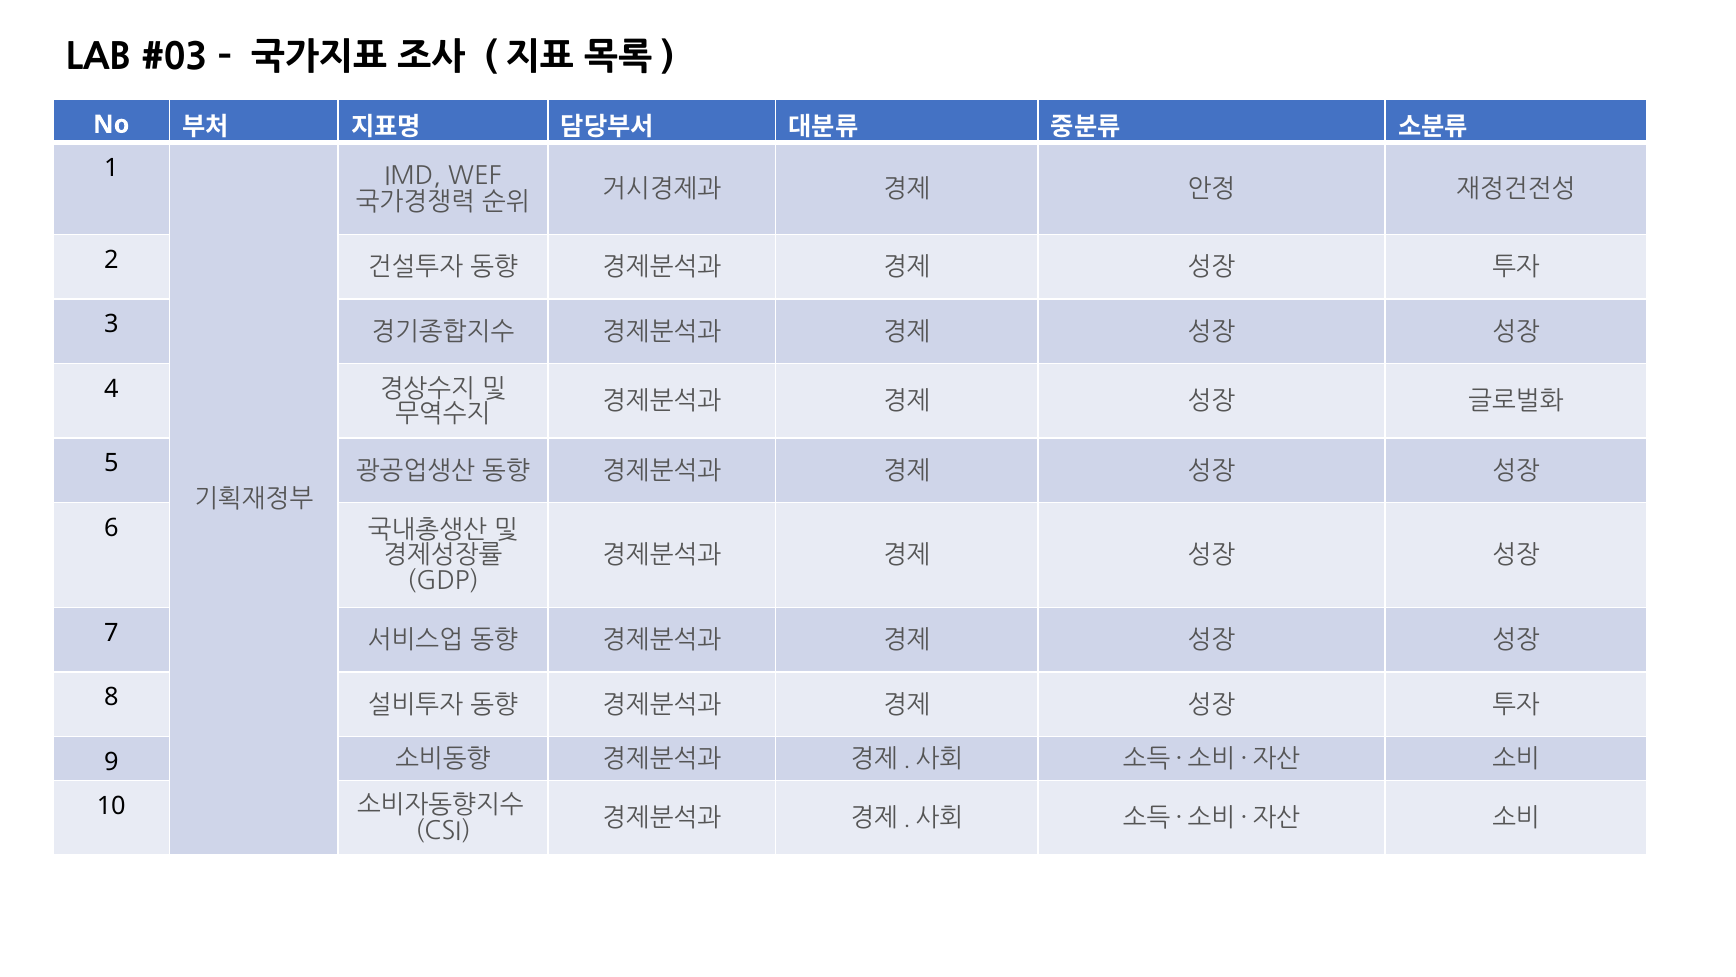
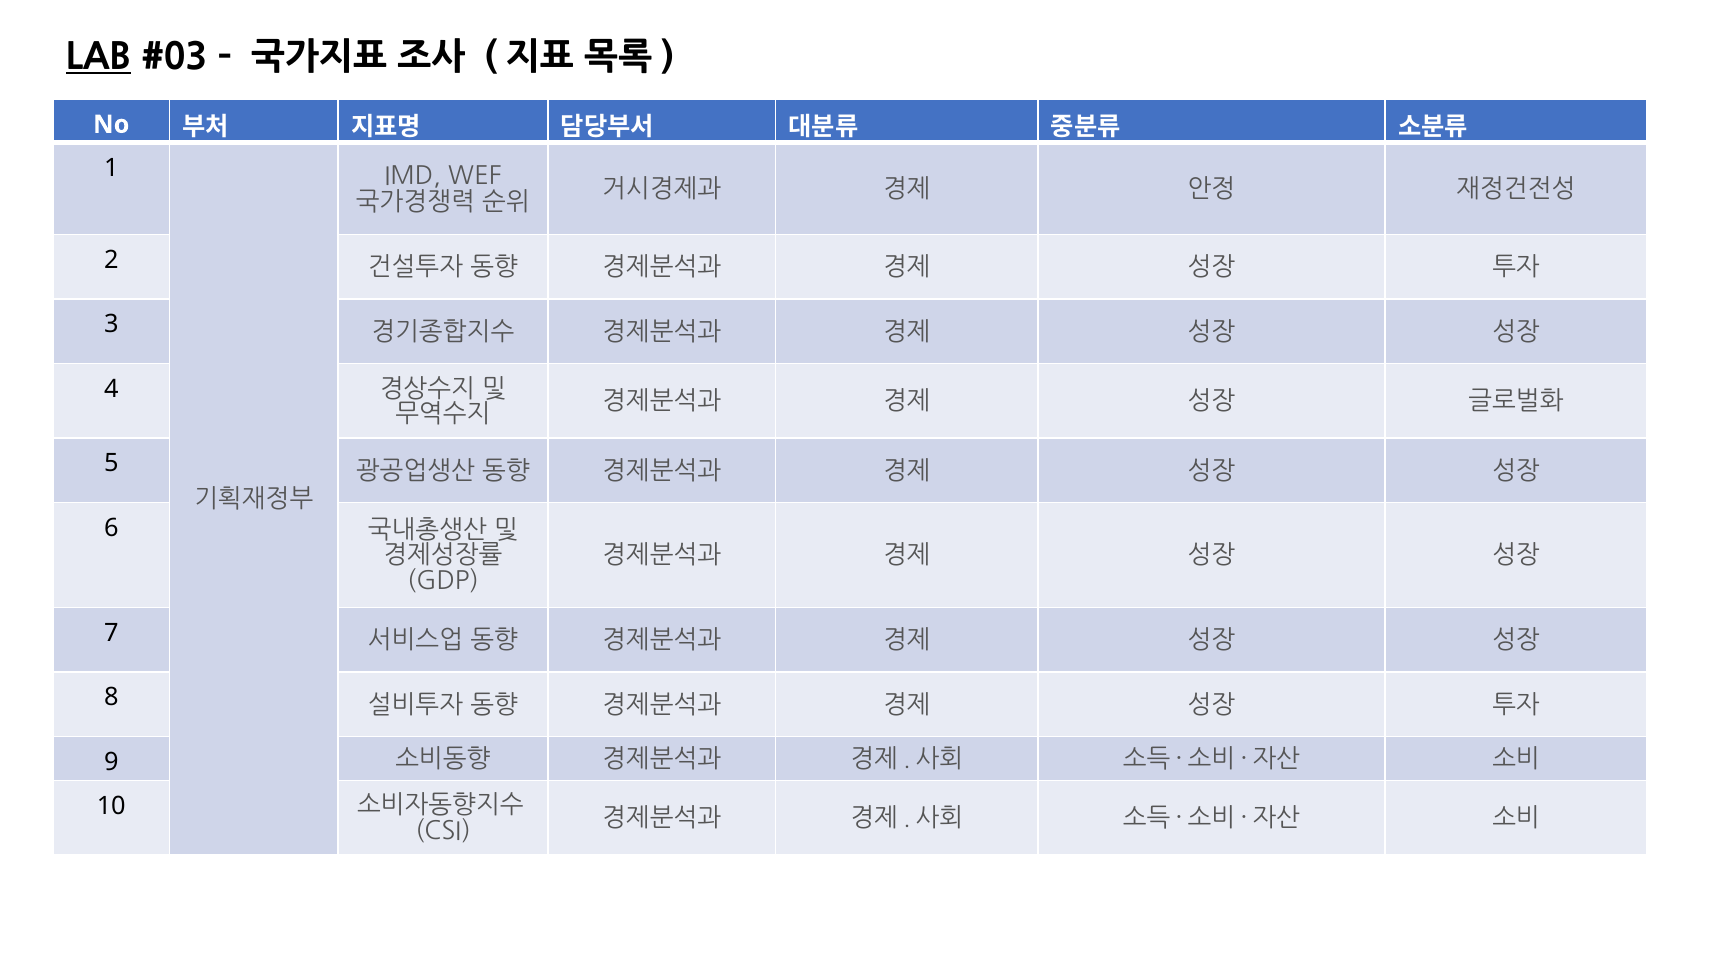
LAB underline: none -> present
